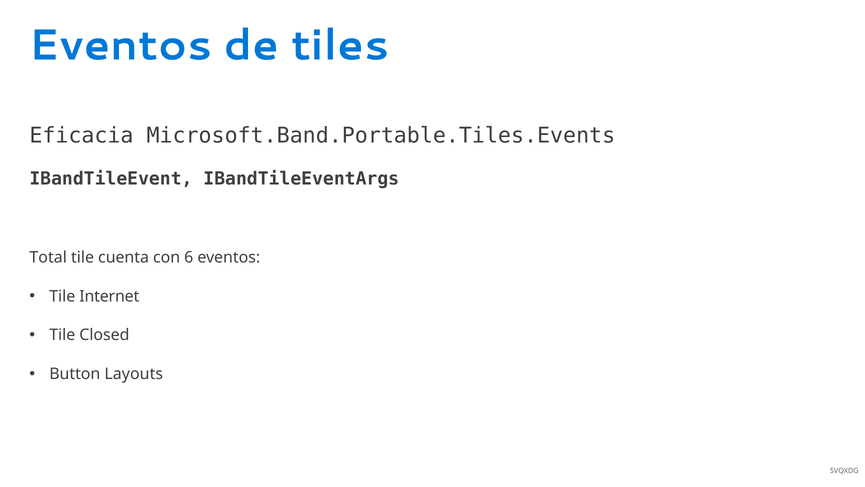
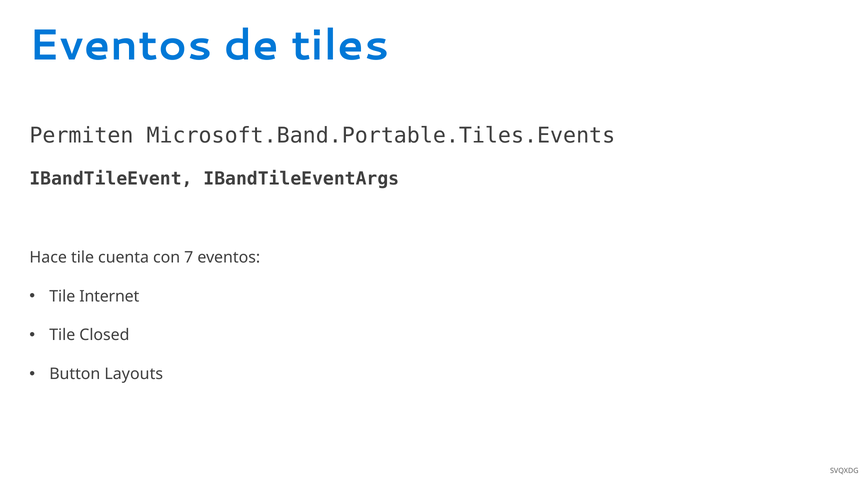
Eficacia: Eficacia -> Permiten
Total: Total -> Hace
6: 6 -> 7
